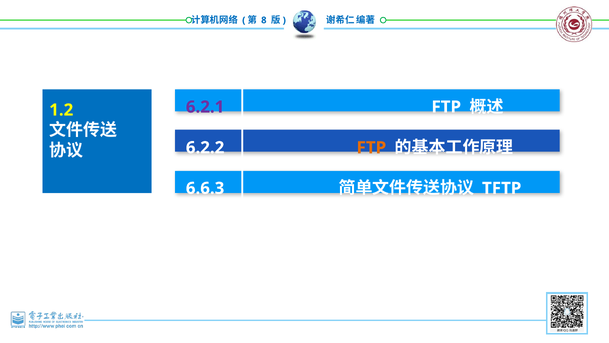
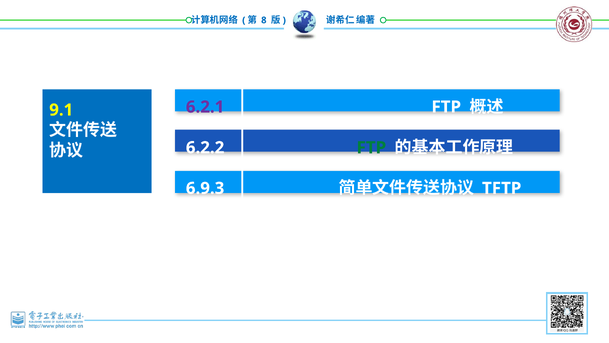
1.2: 1.2 -> 9.1
FTP at (371, 148) colour: orange -> green
6.6.3: 6.6.3 -> 6.9.3
